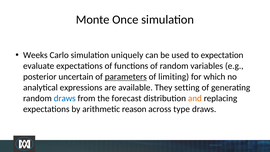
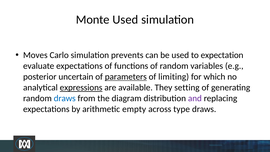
Monte Once: Once -> Used
Weeks: Weeks -> Moves
uniquely: uniquely -> prevents
expressions underline: none -> present
forecast: forecast -> diagram
and colour: orange -> purple
reason: reason -> empty
